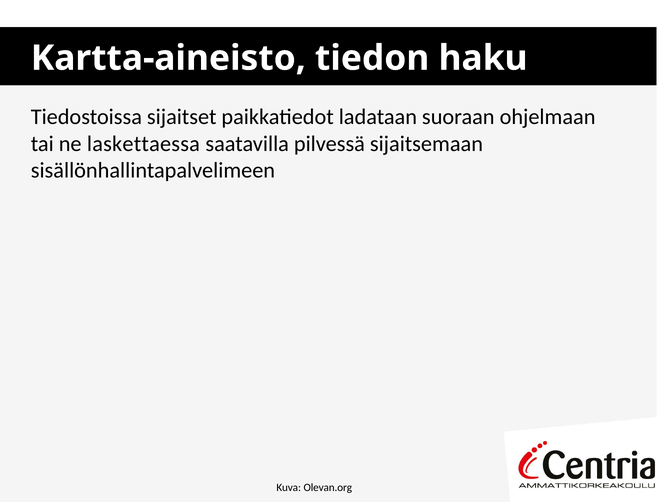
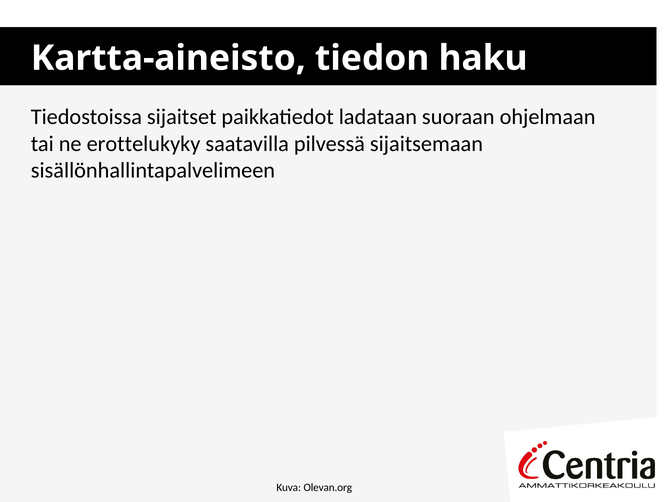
laskettaessa: laskettaessa -> erottelukyky
